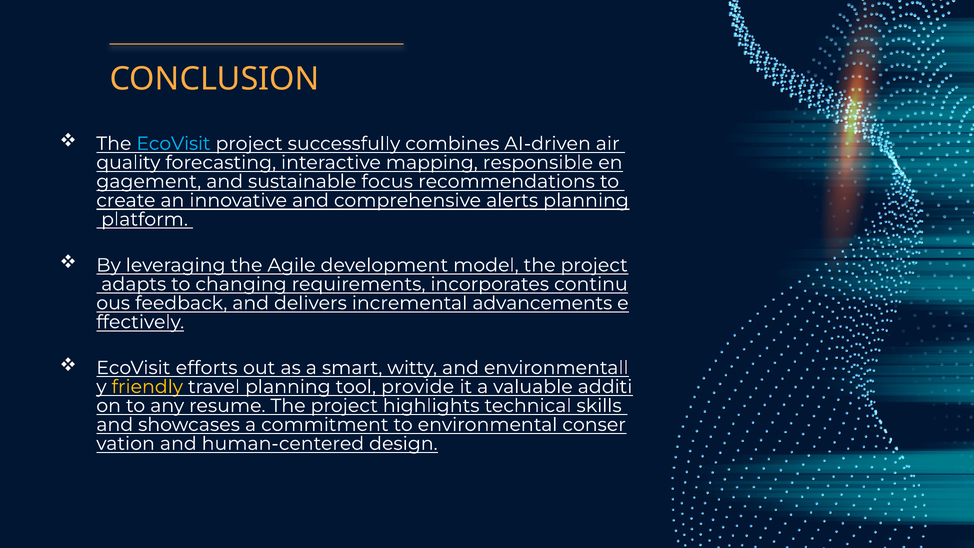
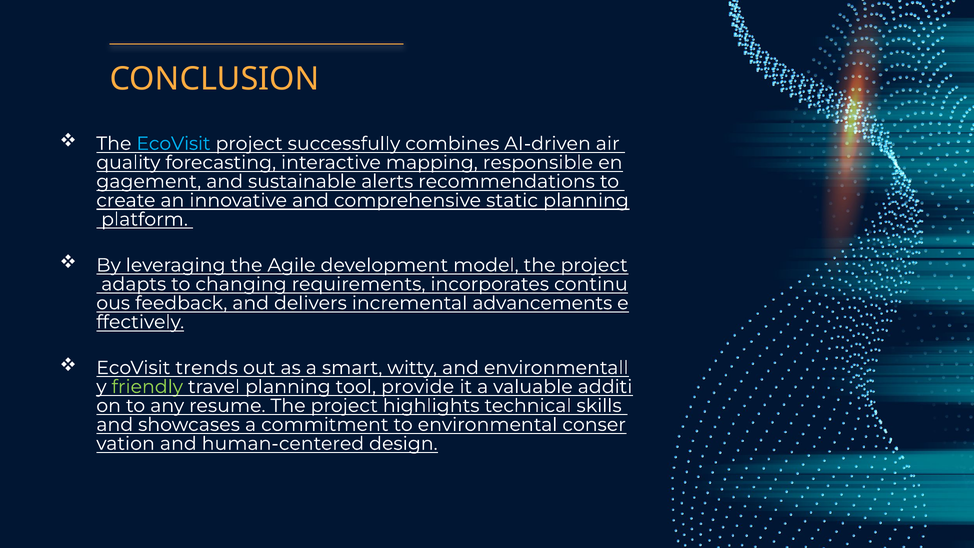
focus: focus -> alerts
alerts: alerts -> static
efforts: efforts -> trends
friendly colour: yellow -> light green
